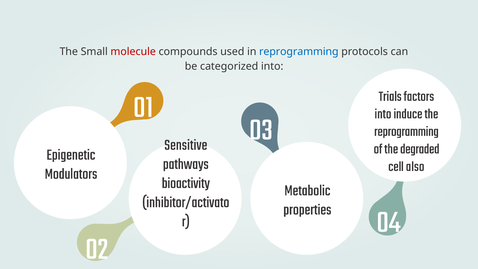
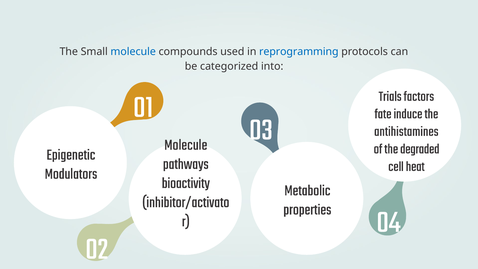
molecule at (133, 52) colour: red -> blue
into at (383, 113): into -> fate
reprogramming at (406, 131): reprogramming -> antihistamines
Sensitive at (186, 144): Sensitive -> Molecule
also: also -> heat
